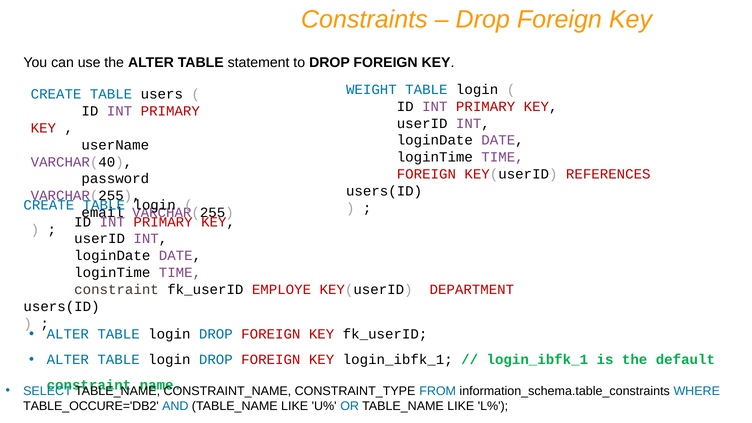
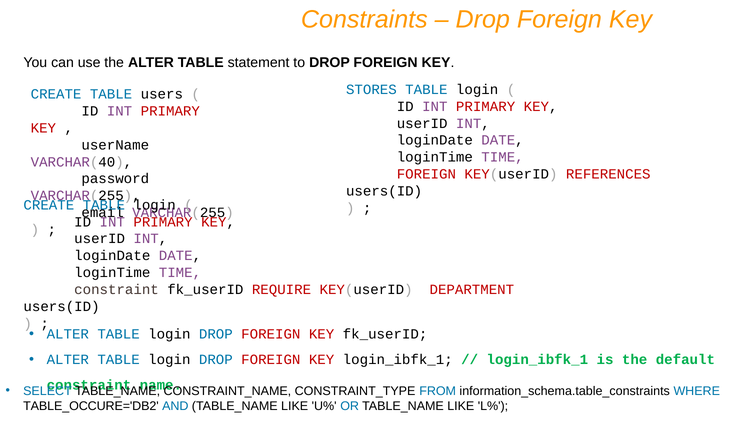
WEIGHT: WEIGHT -> STORES
EMPLOYE: EMPLOYE -> REQUIRE
